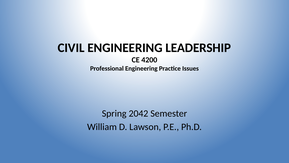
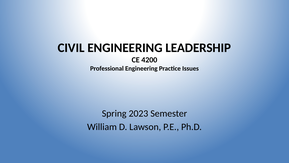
2042: 2042 -> 2023
